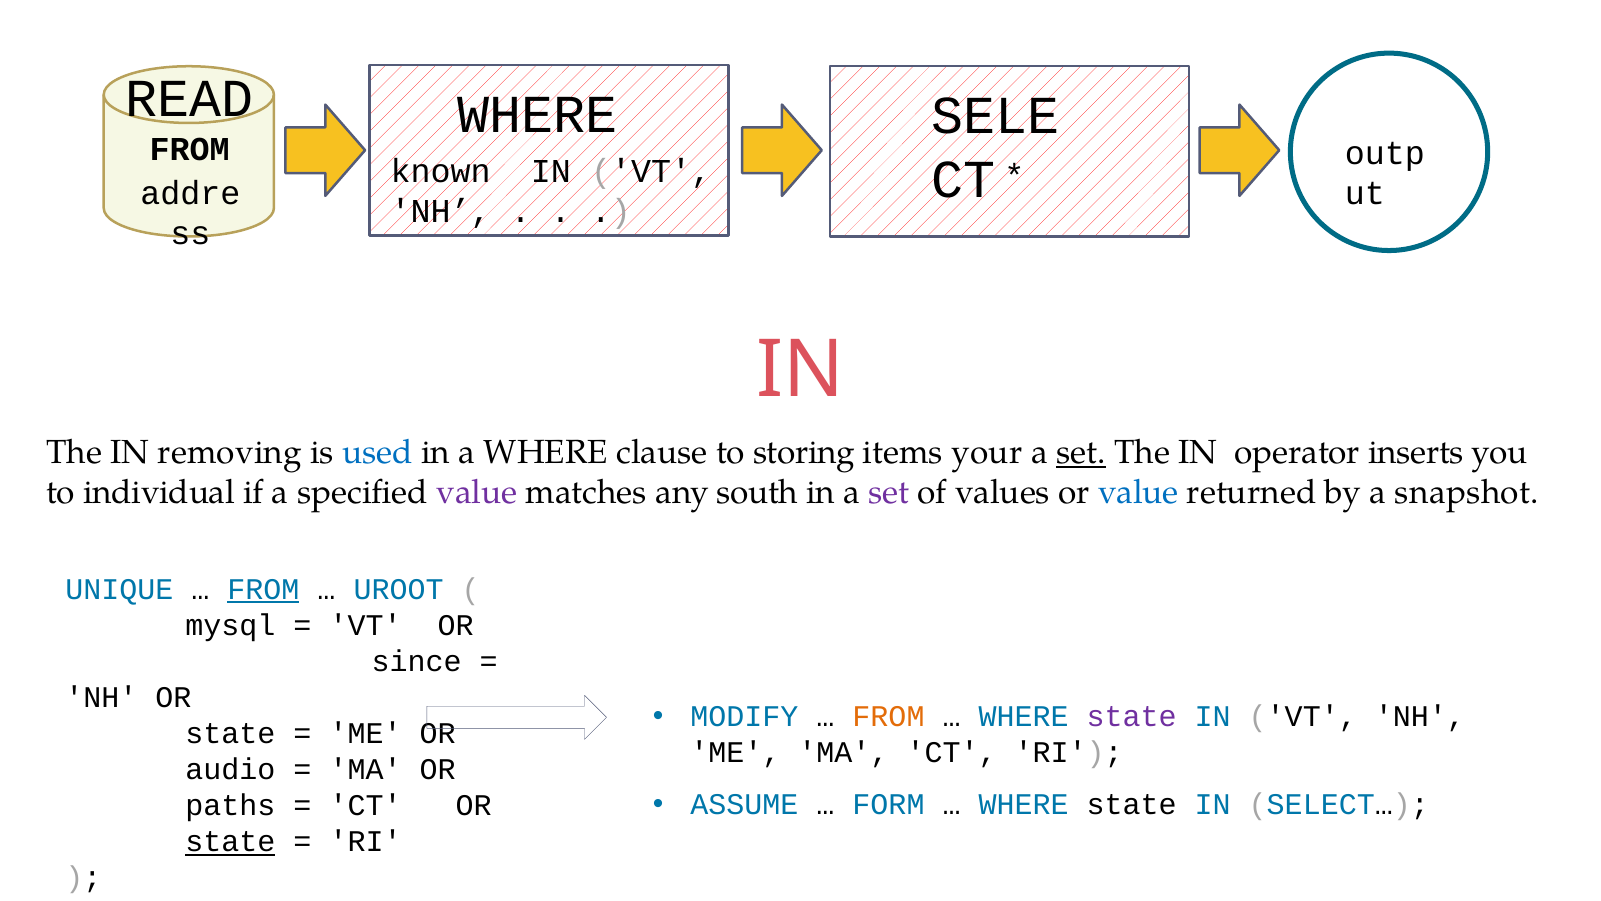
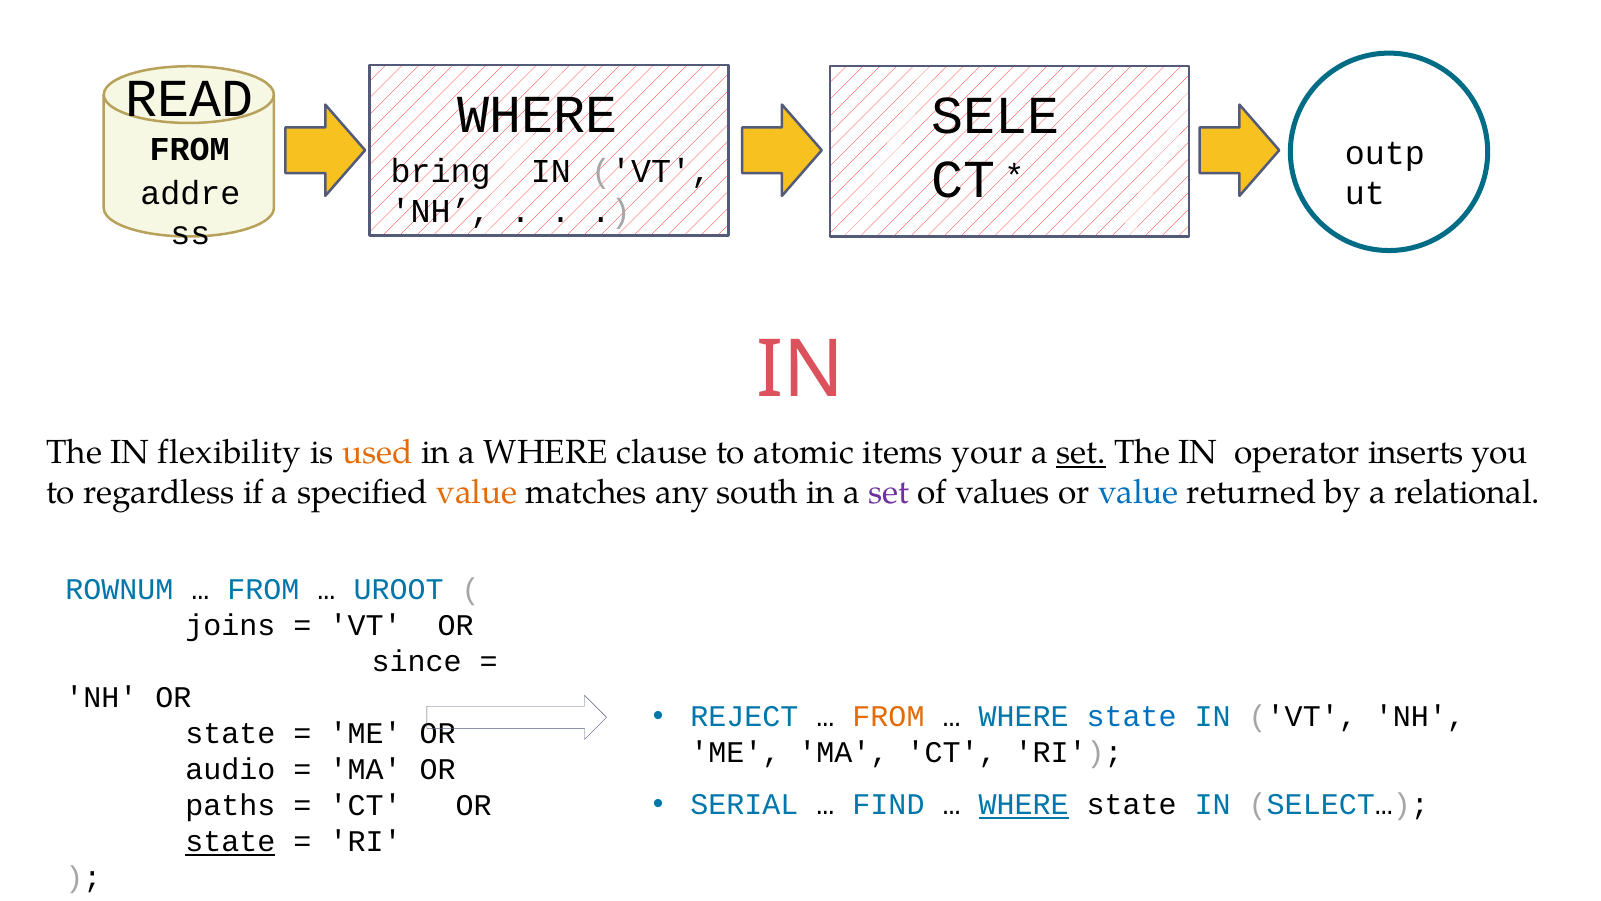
known: known -> bring
removing: removing -> flexibility
used colour: blue -> orange
storing: storing -> atomic
individual: individual -> regardless
value at (477, 492) colour: purple -> orange
snapshot: snapshot -> relational
UNIQUE: UNIQUE -> ROWNUM
FROM at (263, 589) underline: present -> none
mysql: mysql -> joins
MODIFY: MODIFY -> REJECT
state at (1132, 716) colour: purple -> blue
ASSUME: ASSUME -> SERIAL
FORM: FORM -> FIND
WHERE at (1024, 805) underline: none -> present
